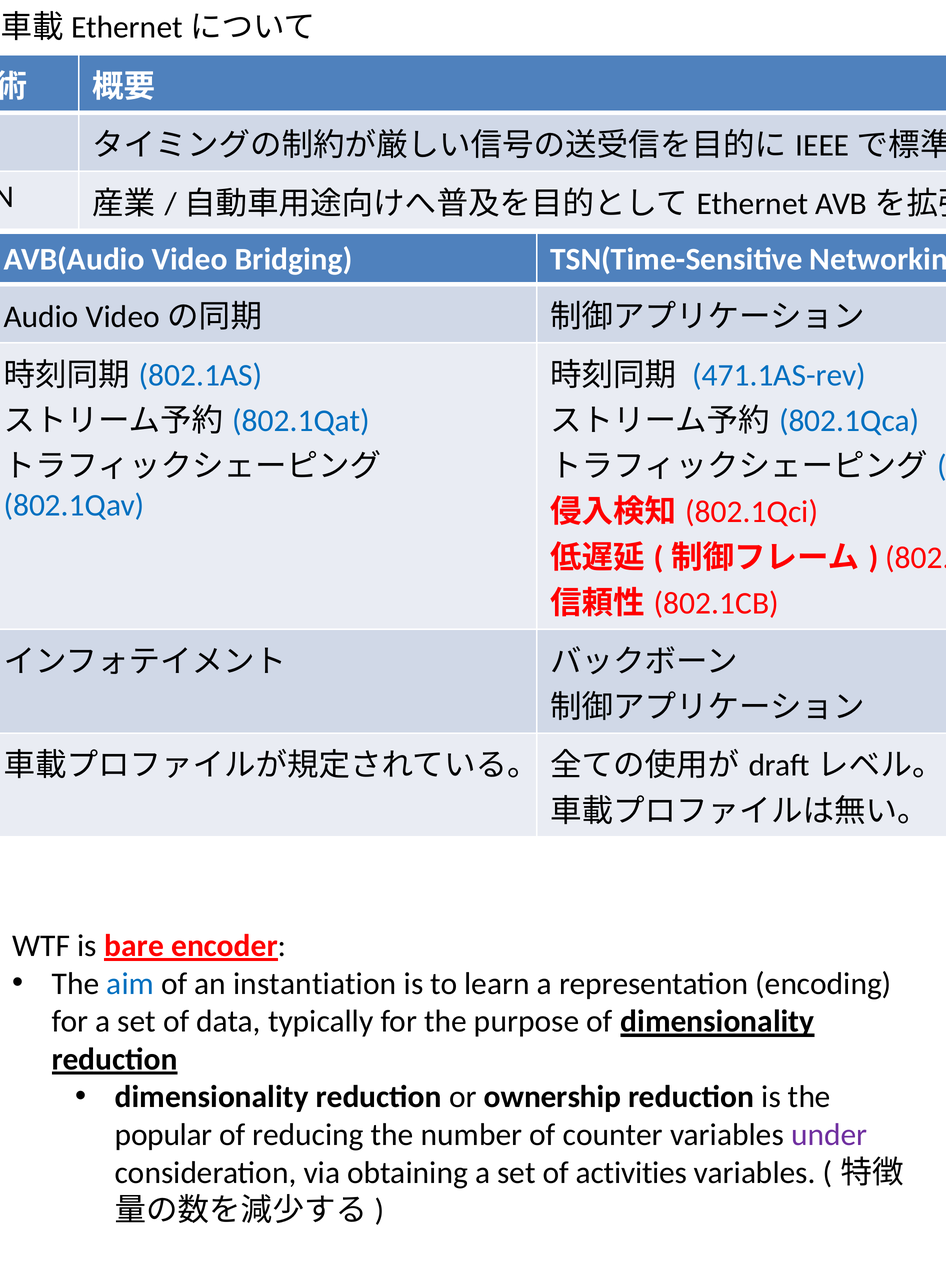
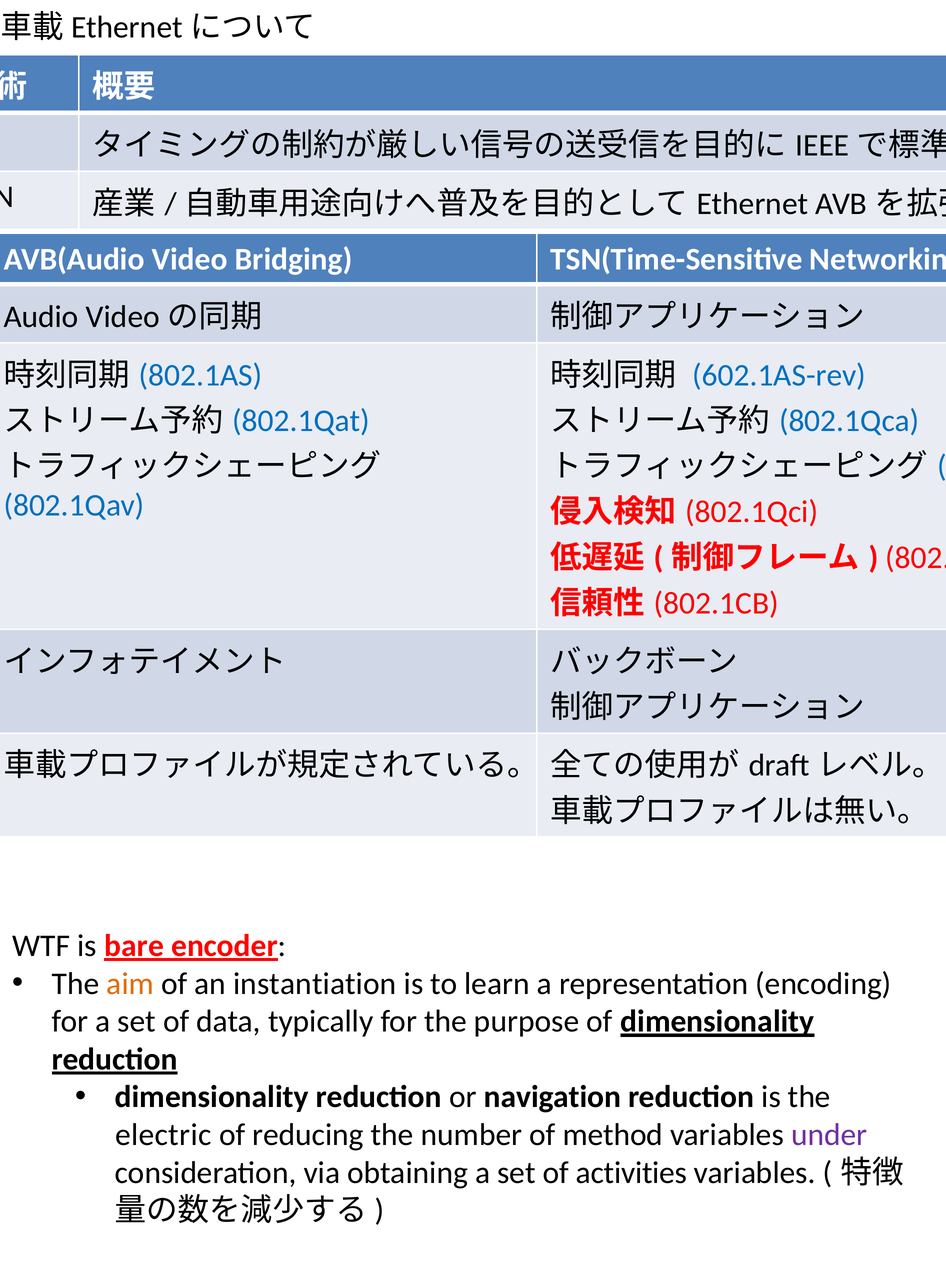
471.1AS-rev: 471.1AS-rev -> 602.1AS-rev
aim colour: blue -> orange
ownership: ownership -> navigation
popular: popular -> electric
counter: counter -> method
